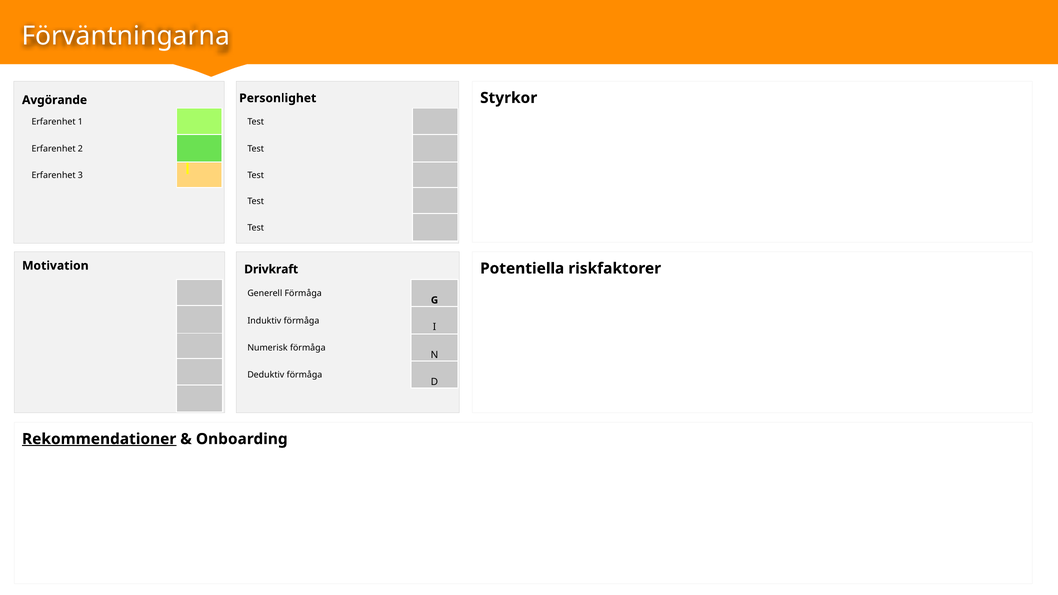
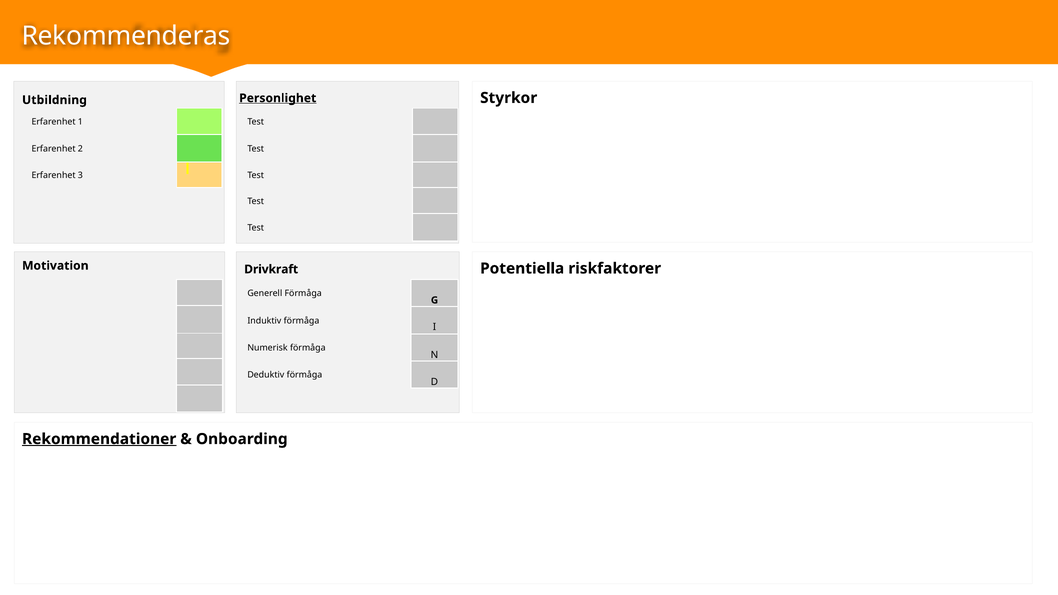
Förväntningarna: Förväntningarna -> Rekommenderas
Personlighet underline: none -> present
Avgörande: Avgörande -> Utbildning
